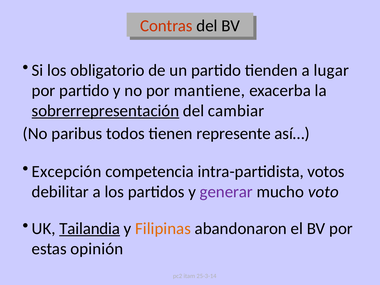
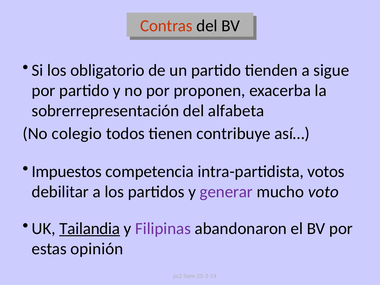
lugar: lugar -> sigue
mantiene: mantiene -> proponen
sobrerrepresentación underline: present -> none
cambiar: cambiar -> alfabeta
paribus: paribus -> colegio
represente: represente -> contribuye
Excepción: Excepción -> Impuestos
Filipinas colour: orange -> purple
